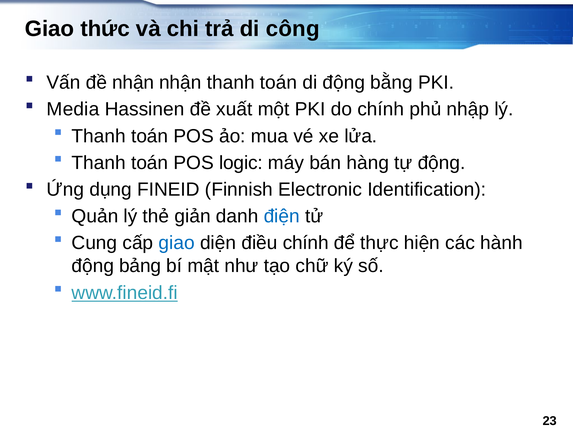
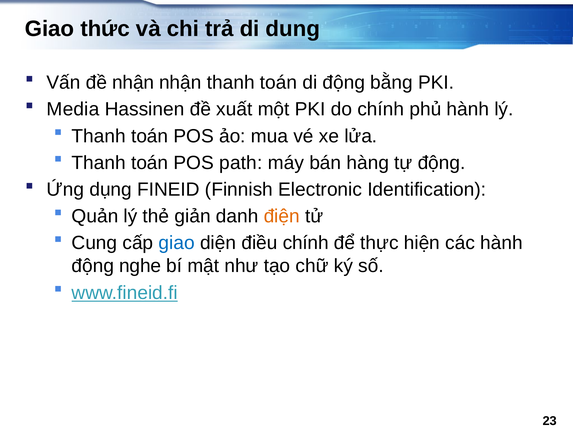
công: công -> dung
phủ nhập: nhập -> hành
logic: logic -> path
điện colour: blue -> orange
bảng: bảng -> nghe
